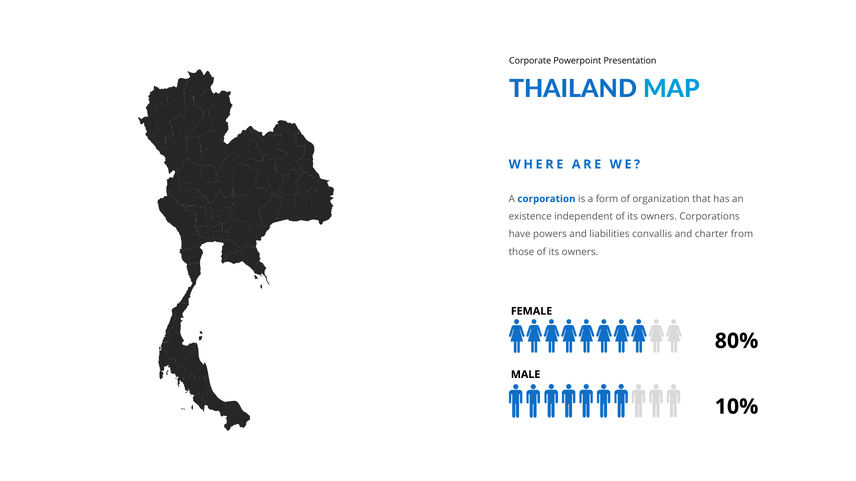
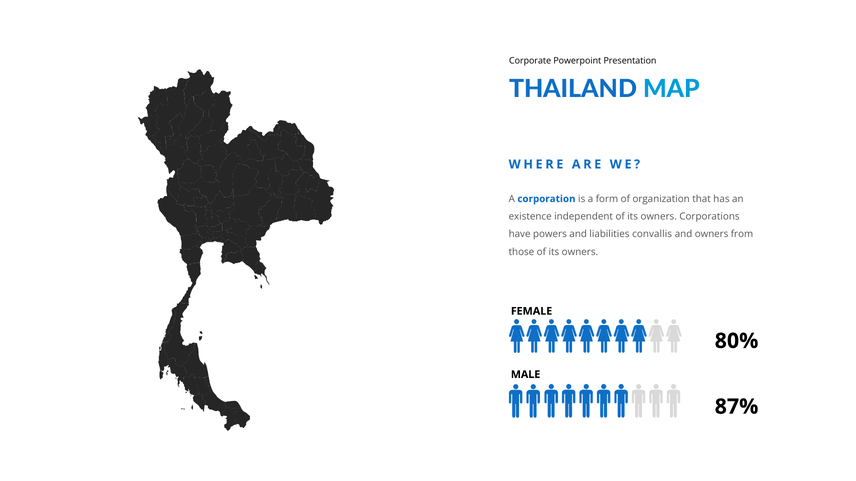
and charter: charter -> owners
10%: 10% -> 87%
